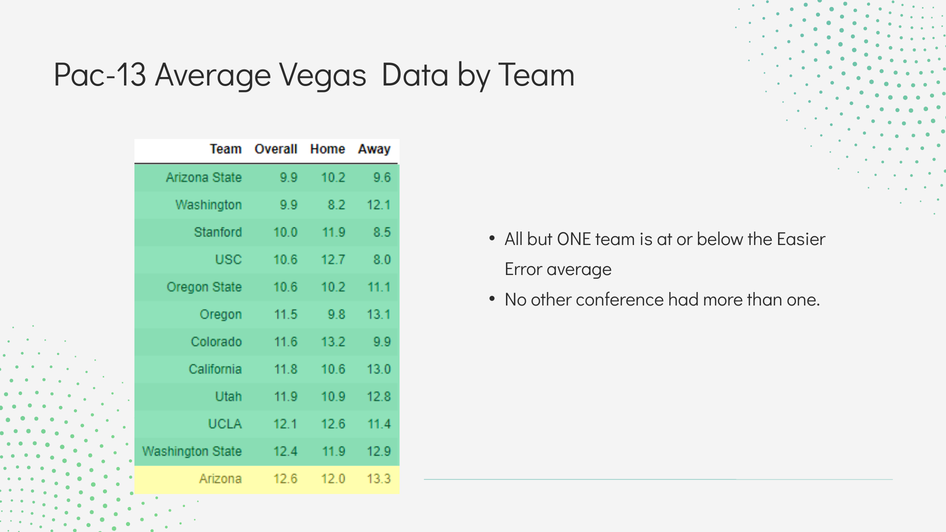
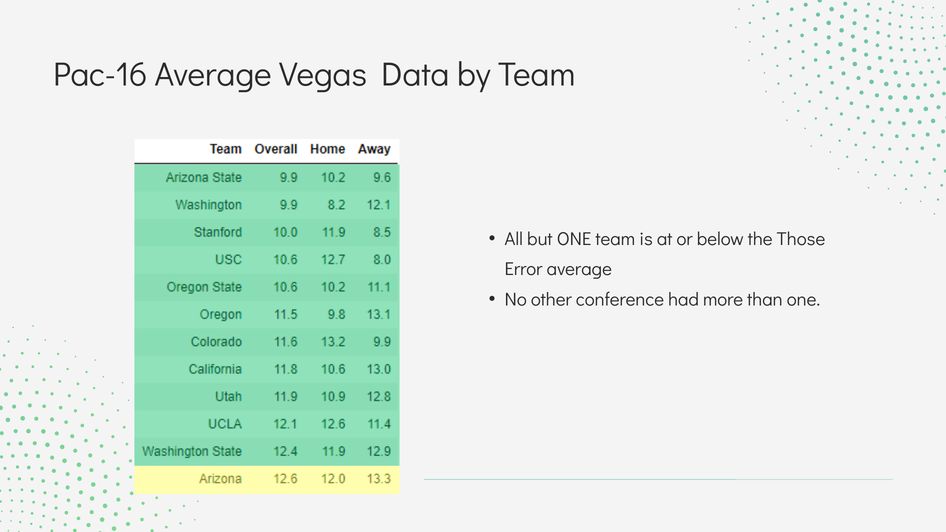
Pac-13: Pac-13 -> Pac-16
Easier: Easier -> Those
